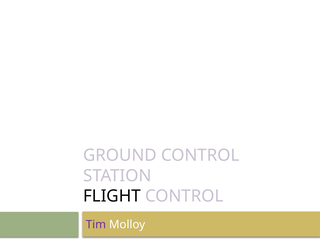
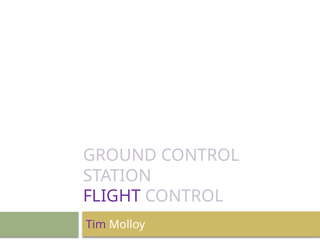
FLIGHT colour: black -> purple
